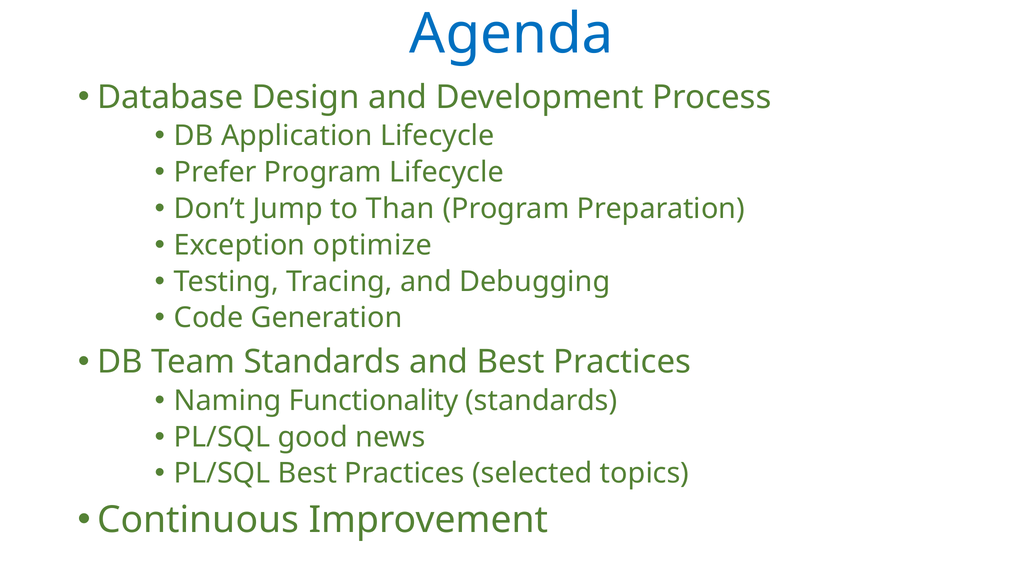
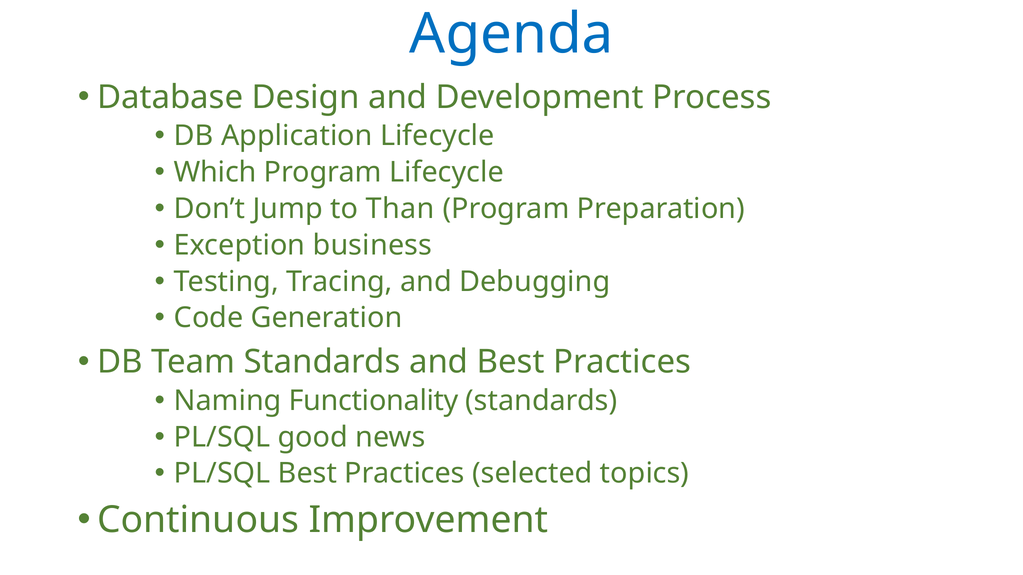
Prefer: Prefer -> Which
optimize: optimize -> business
